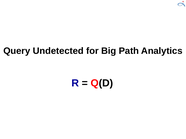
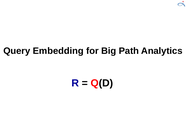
Undetected: Undetected -> Embedding
